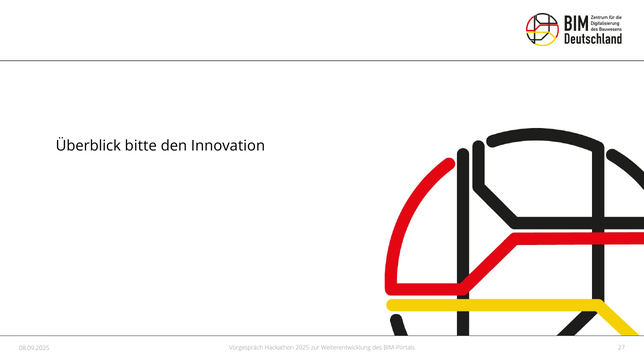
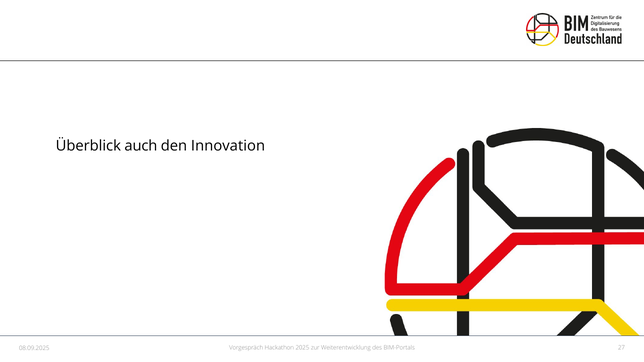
bitte: bitte -> auch
